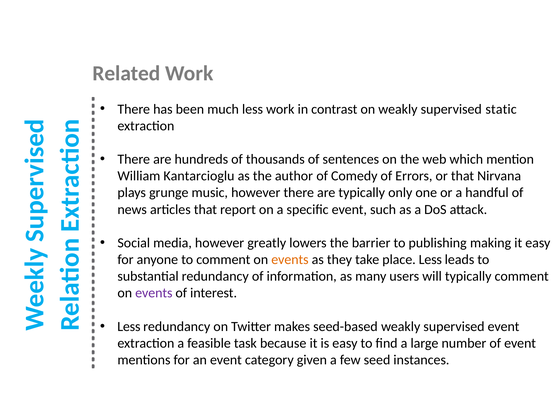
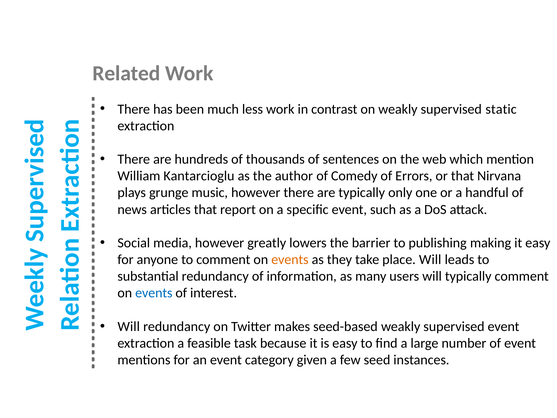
place Less: Less -> Will
events at (154, 293) colour: purple -> blue
Less at (129, 326): Less -> Will
